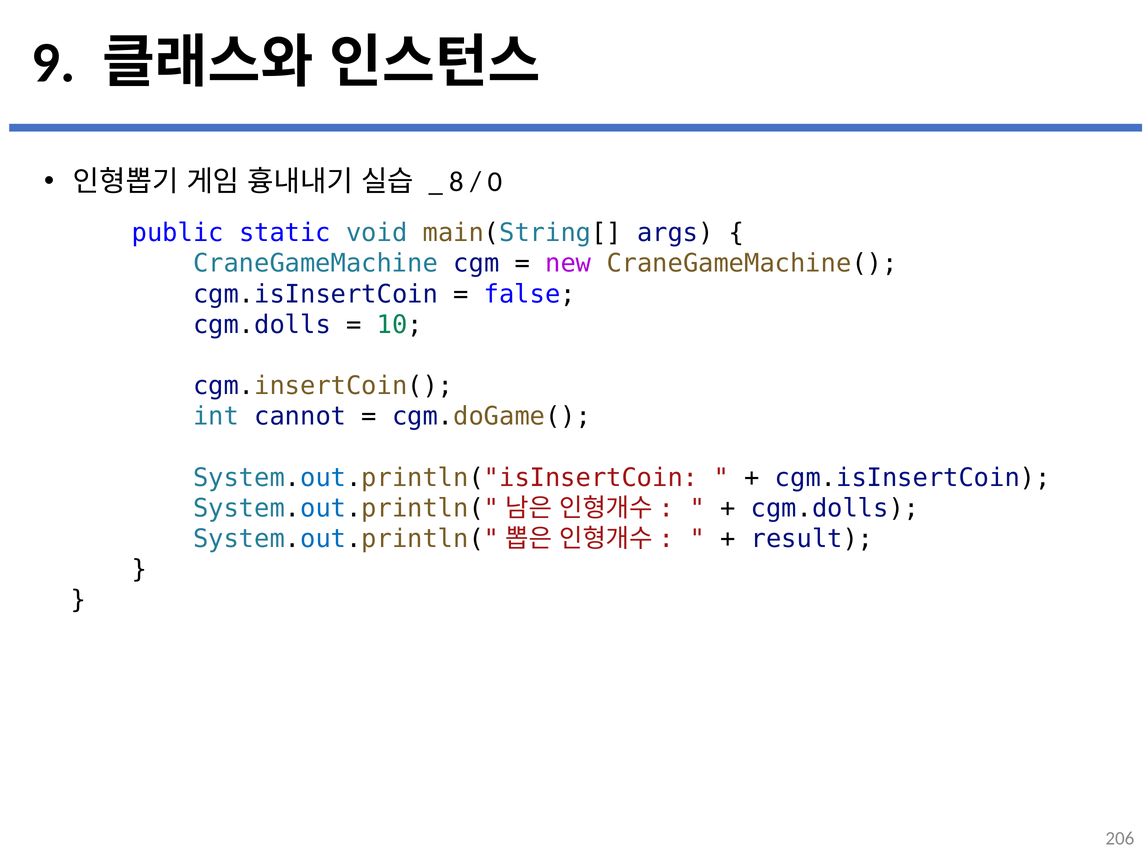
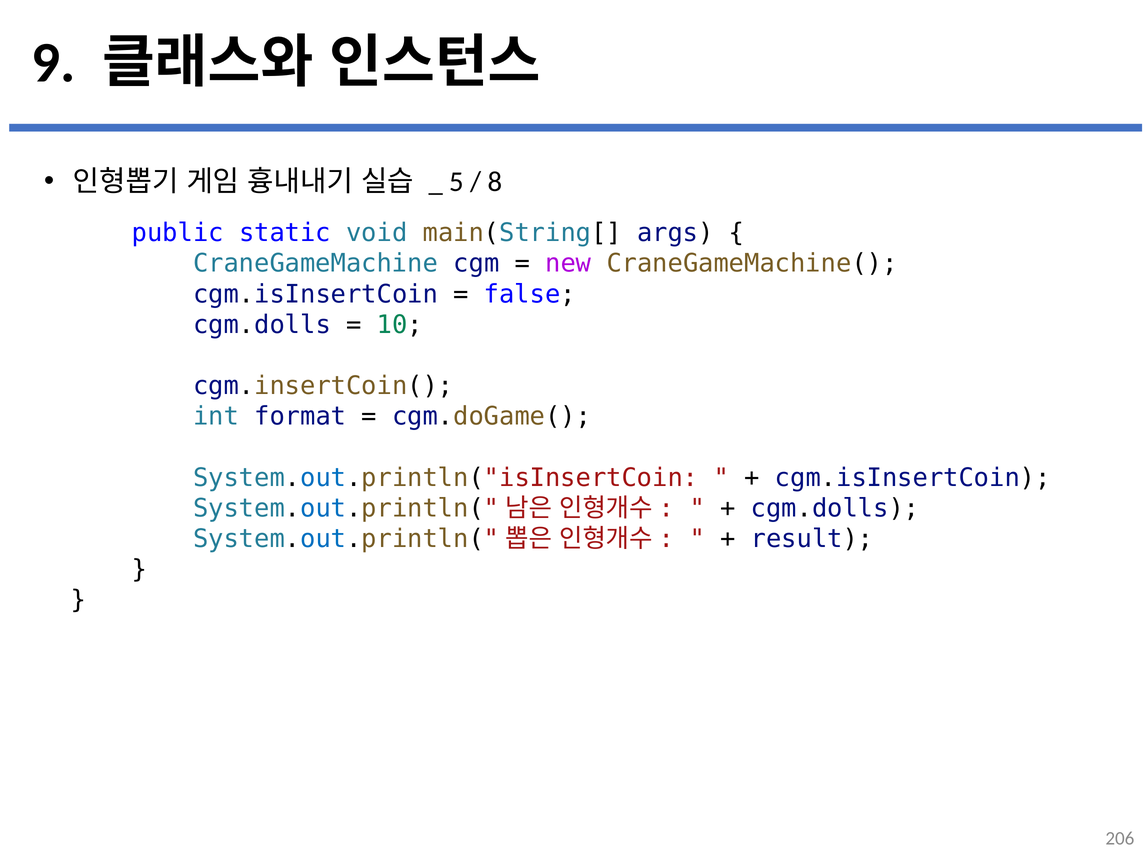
8: 8 -> 5
0: 0 -> 8
cannot: cannot -> format
